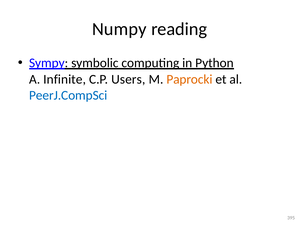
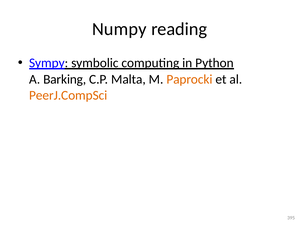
Infinite: Infinite -> Barking
Users: Users -> Malta
PeerJ.CompSci colour: blue -> orange
